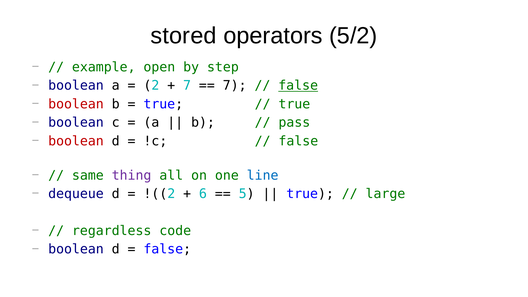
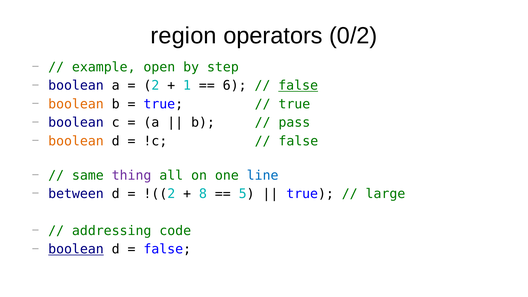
stored: stored -> region
5/2: 5/2 -> 0/2
7 at (187, 86): 7 -> 1
7 at (235, 86): 7 -> 6
boolean at (76, 104) colour: red -> orange
boolean at (76, 141) colour: red -> orange
dequeue: dequeue -> between
6: 6 -> 8
regardless: regardless -> addressing
boolean at (76, 249) underline: none -> present
